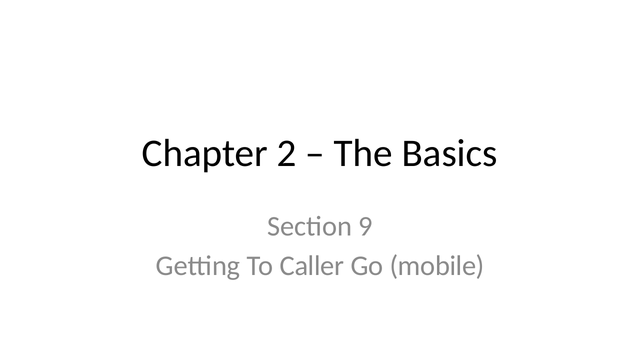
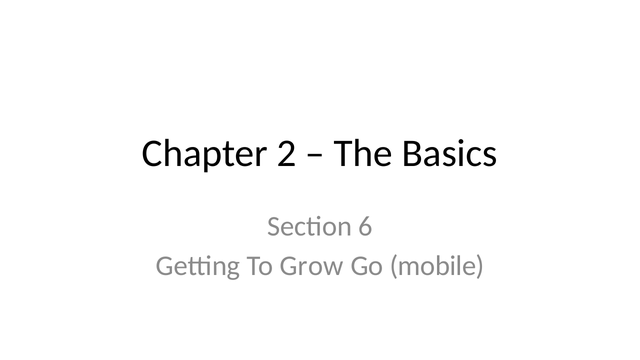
9: 9 -> 6
Caller: Caller -> Grow
